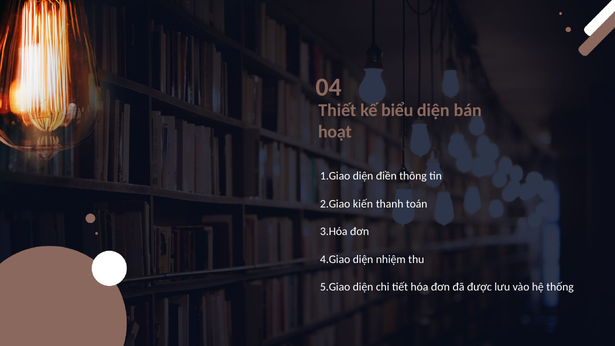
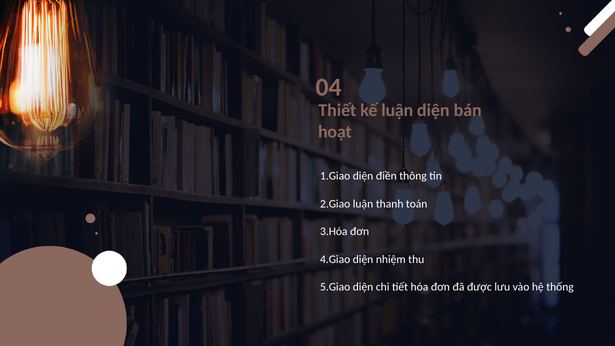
kế biểu: biểu -> luận
kiến at (363, 204): kiến -> luận
